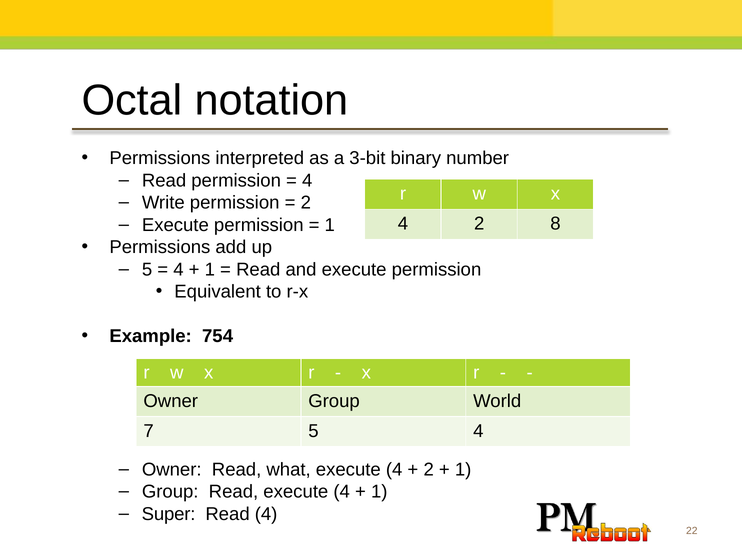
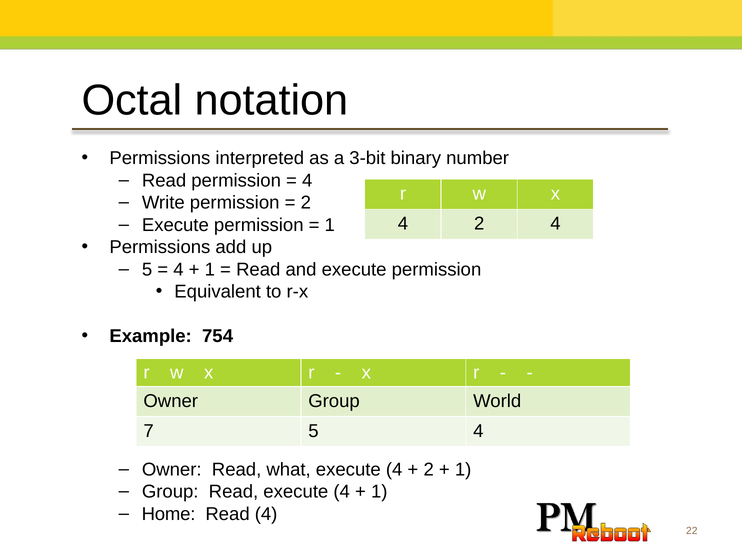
2 8: 8 -> 4
Super: Super -> Home
